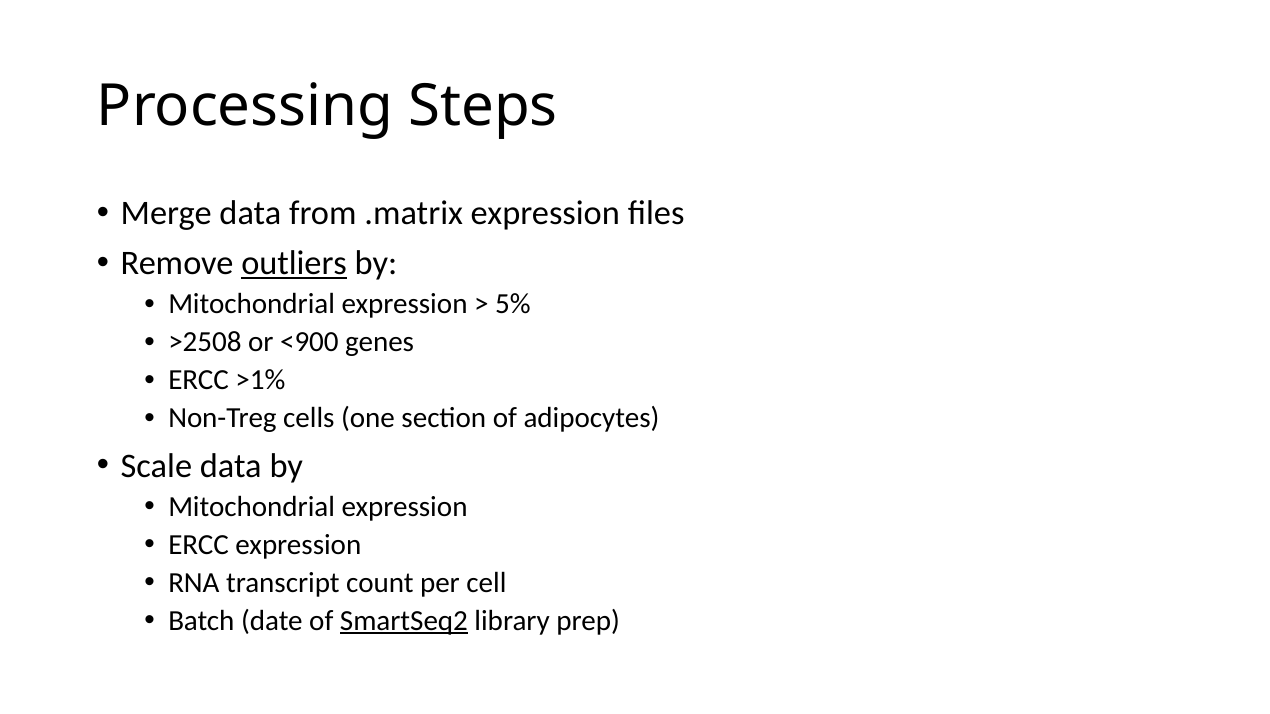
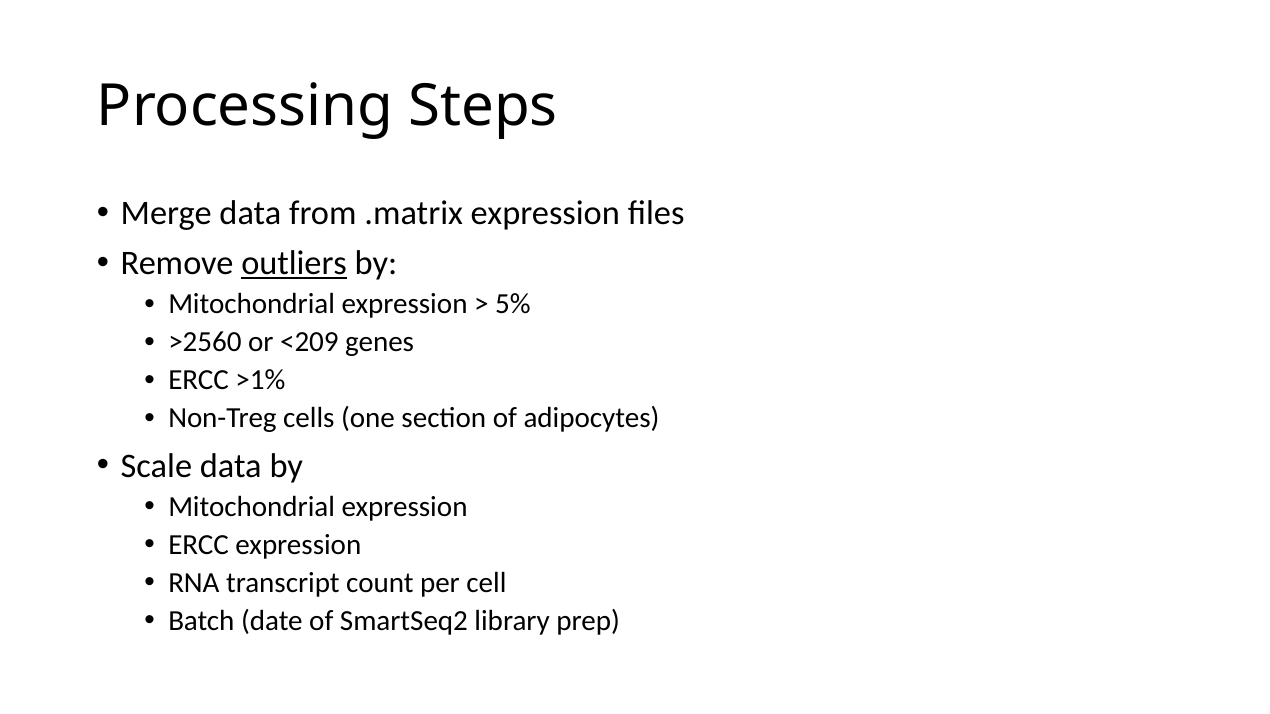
>2508: >2508 -> >2560
<900: <900 -> <209
SmartSeq2 underline: present -> none
